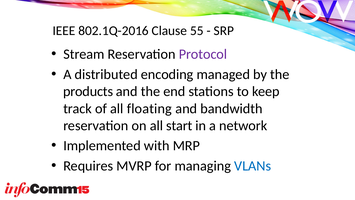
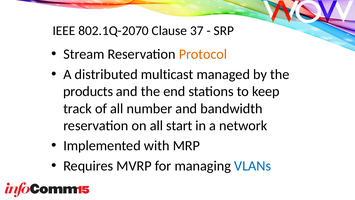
802.1Q-2016: 802.1Q-2016 -> 802.1Q-2070
55: 55 -> 37
Protocol colour: purple -> orange
encoding: encoding -> multicast
floating: floating -> number
